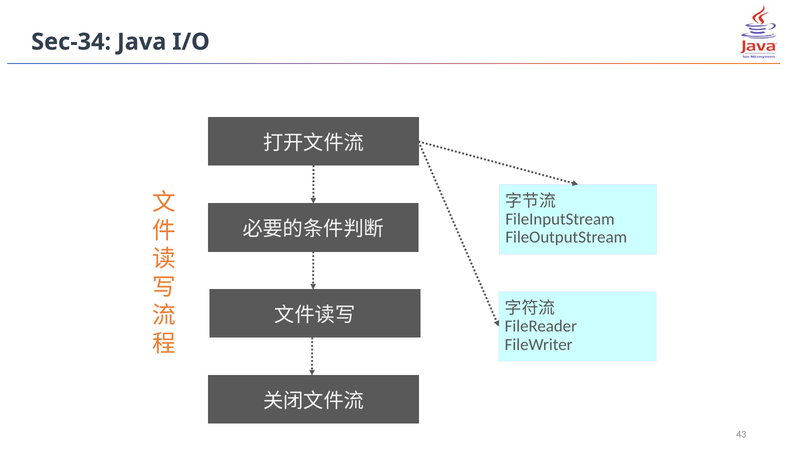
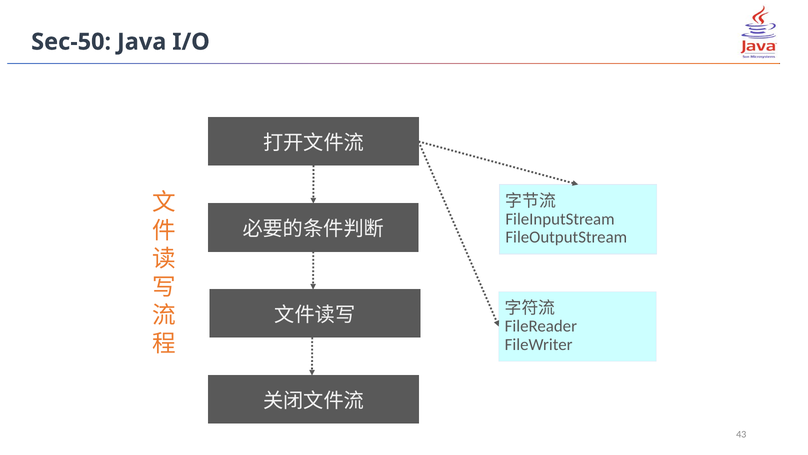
Sec-34: Sec-34 -> Sec-50
